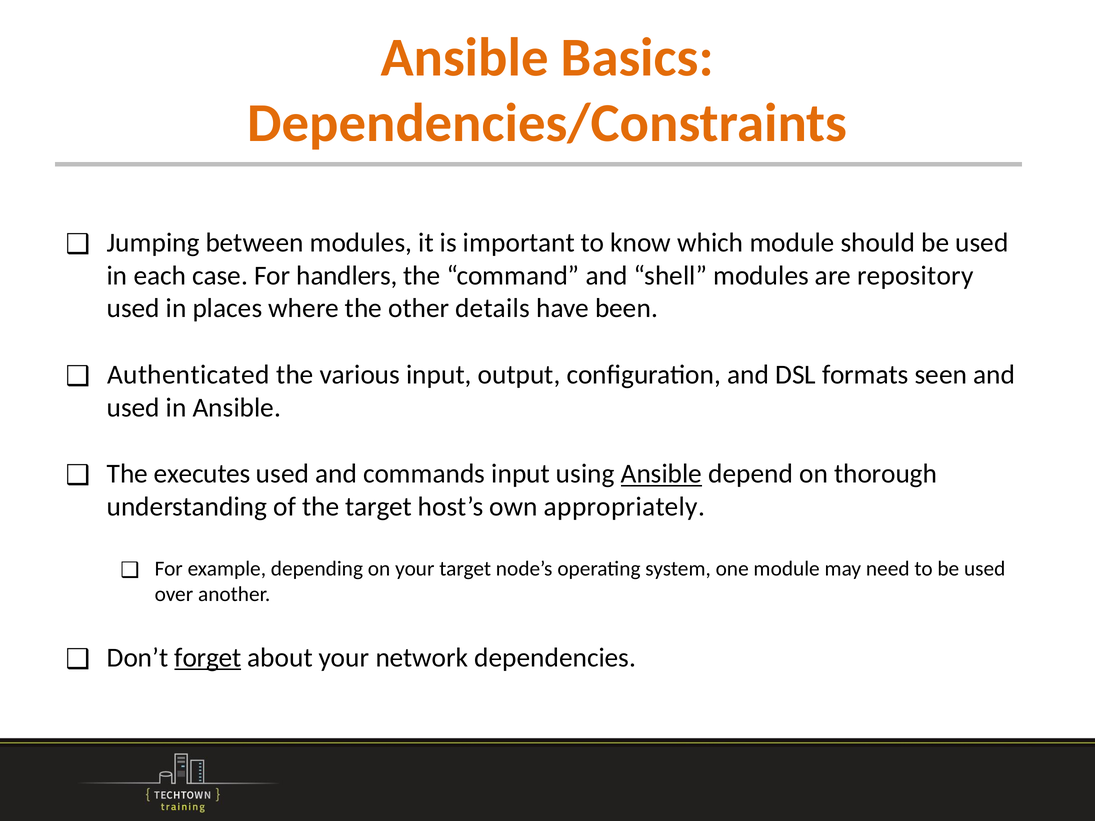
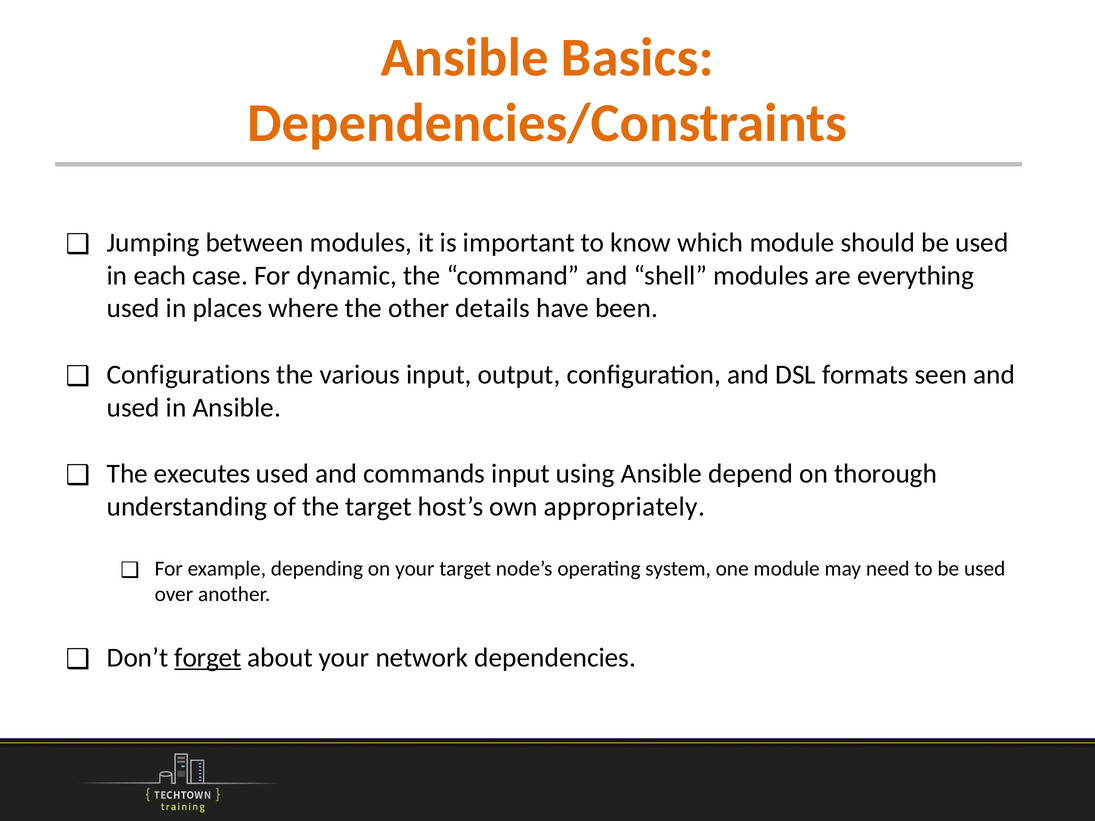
handlers: handlers -> dynamic
repository: repository -> everything
Authenticated: Authenticated -> Configurations
Ansible at (661, 474) underline: present -> none
